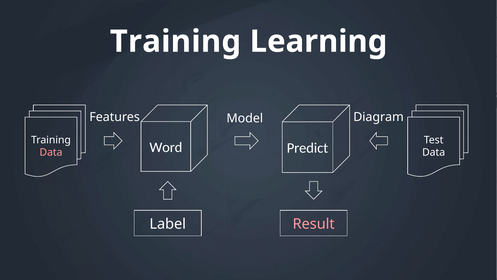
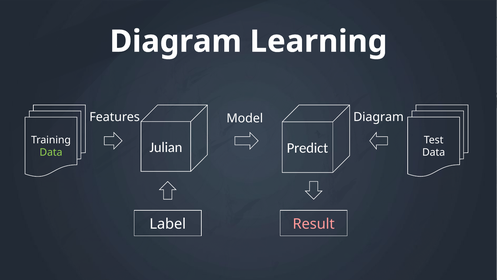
Training at (175, 41): Training -> Diagram
Word: Word -> Julian
Data at (51, 152) colour: pink -> light green
